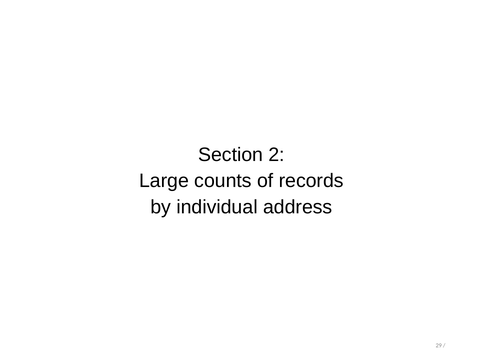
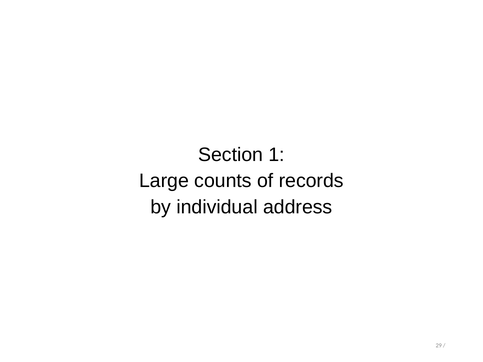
2: 2 -> 1
